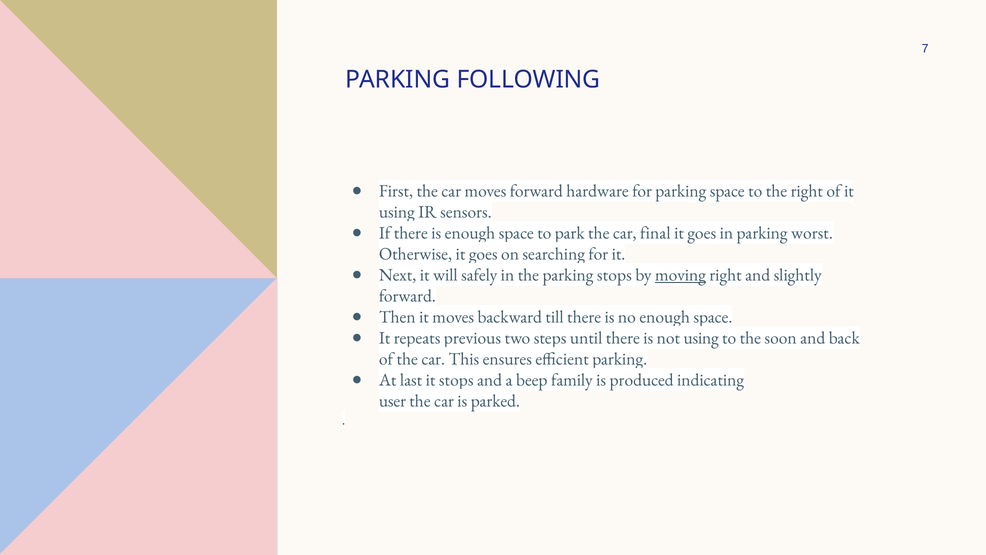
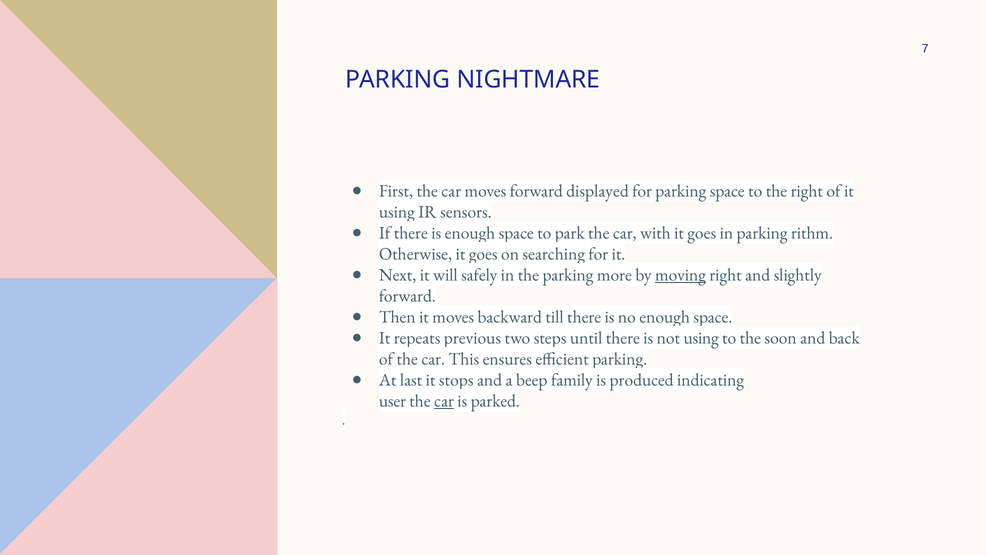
FOLLOWING: FOLLOWING -> NIGHTMARE
hardware: hardware -> displayed
final: final -> with
worst: worst -> rithm
parking stops: stops -> more
car at (444, 401) underline: none -> present
